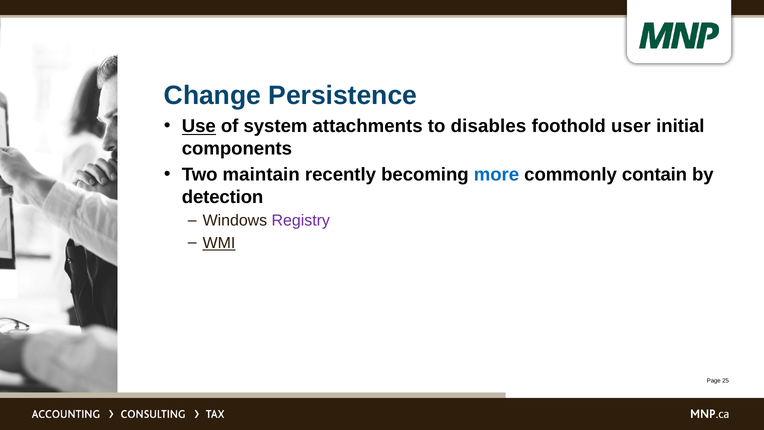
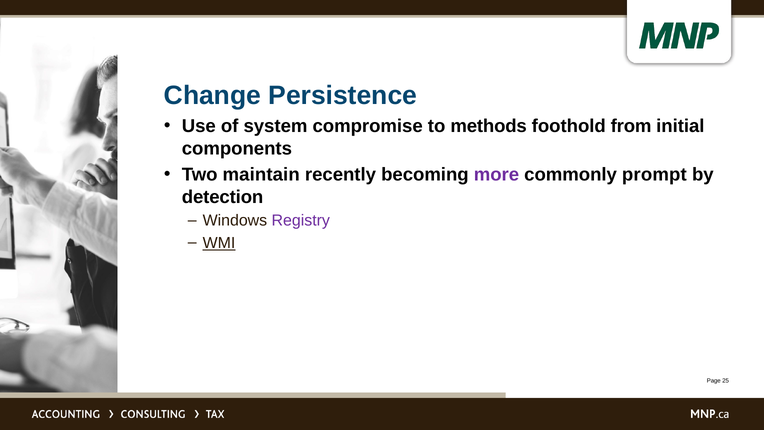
Use underline: present -> none
attachments: attachments -> compromise
disables: disables -> methods
user: user -> from
more colour: blue -> purple
contain: contain -> prompt
